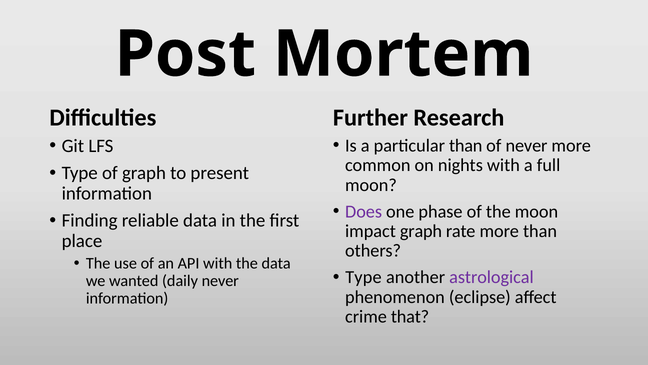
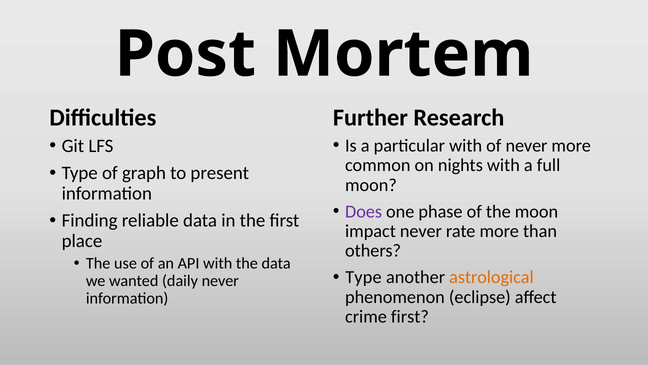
particular than: than -> with
impact graph: graph -> never
astrological colour: purple -> orange
crime that: that -> first
